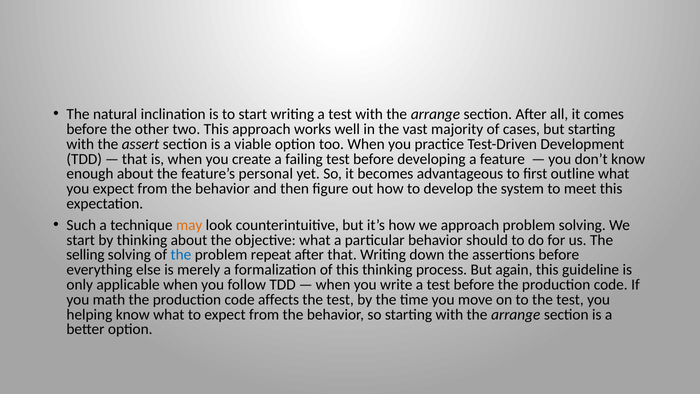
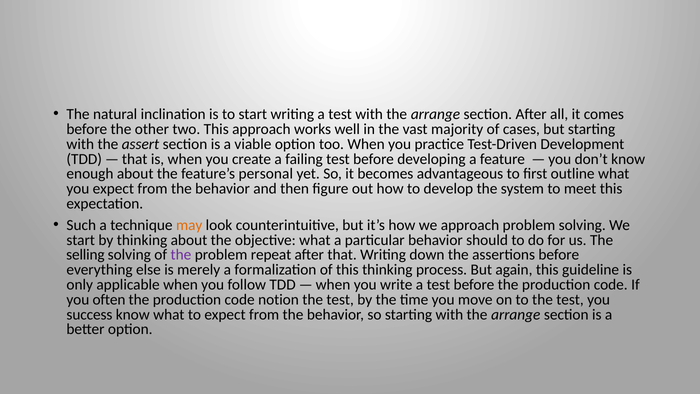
the at (181, 255) colour: blue -> purple
math: math -> often
affects: affects -> notion
helping: helping -> success
